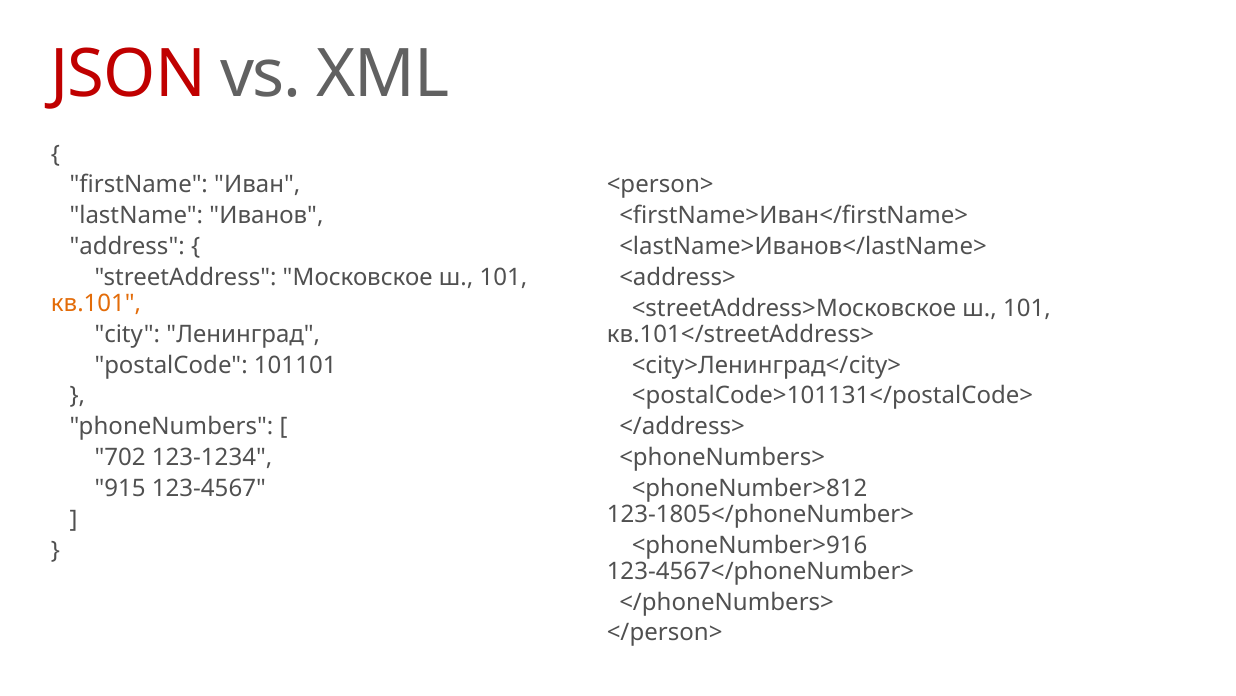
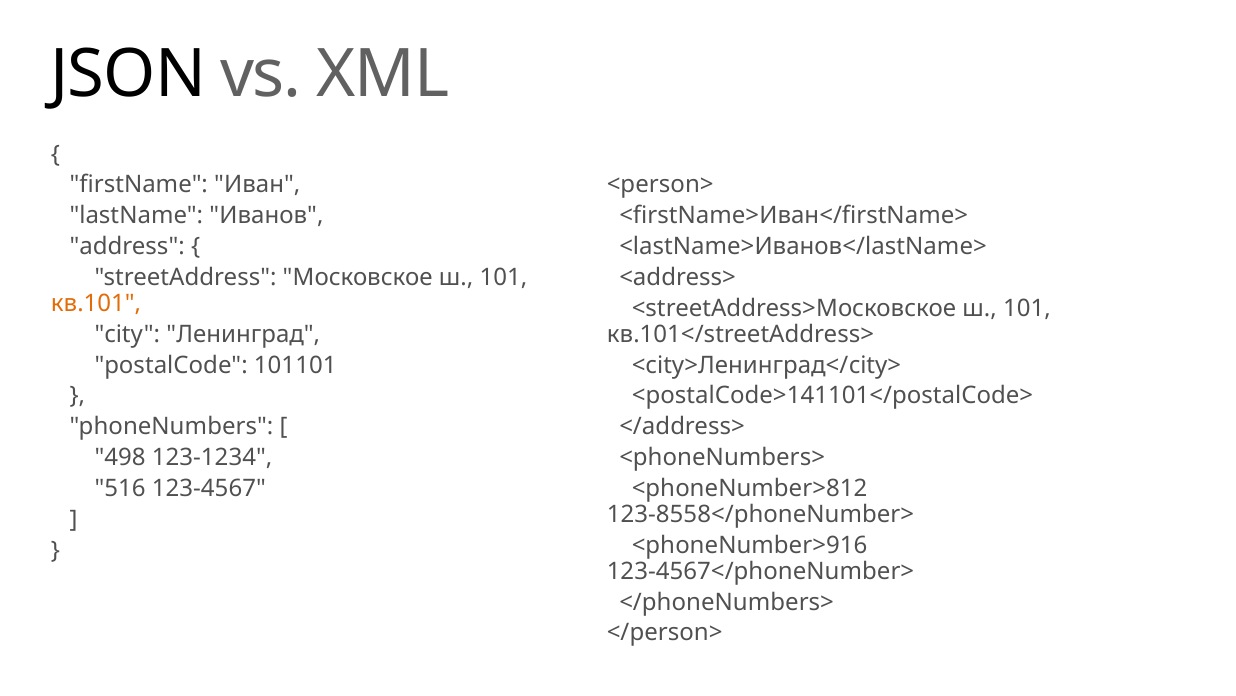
JSON colour: red -> black
<postalCode>101131</postalCode>: <postalCode>101131</postalCode> -> <postalCode>141101</postalCode>
702: 702 -> 498
915: 915 -> 516
123-1805</phoneNumber>: 123-1805</phoneNumber> -> 123-8558</phoneNumber>
